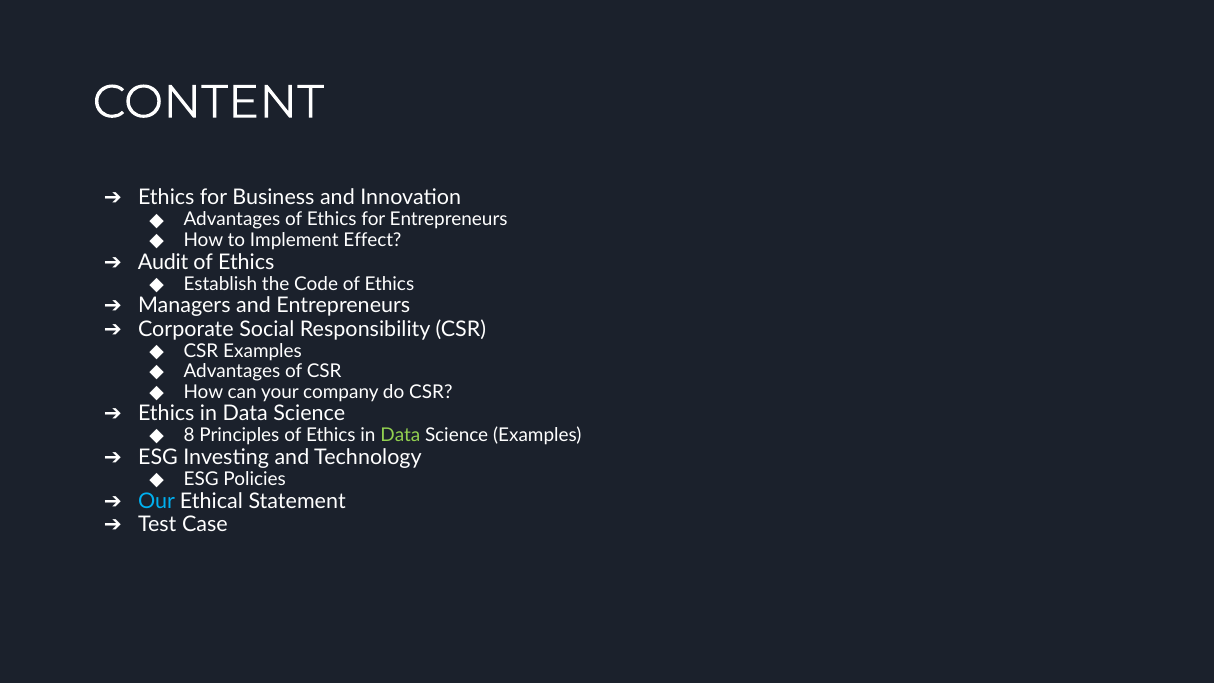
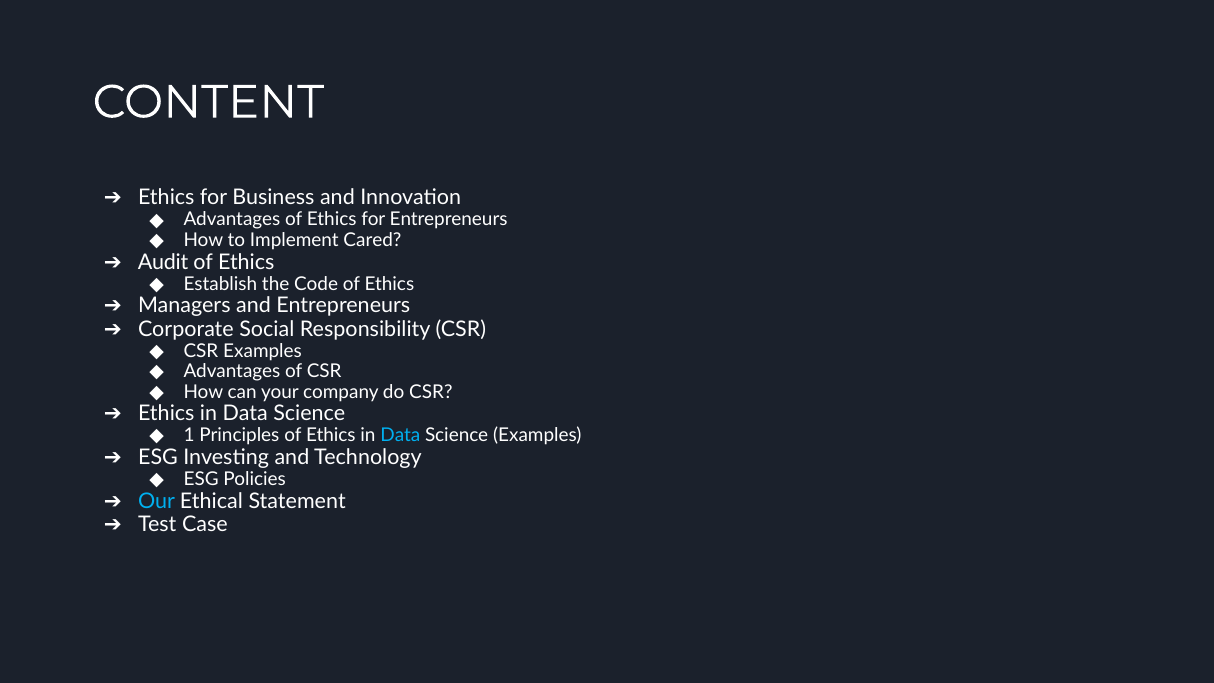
Effect: Effect -> Cared
8: 8 -> 1
Data at (400, 436) colour: light green -> light blue
